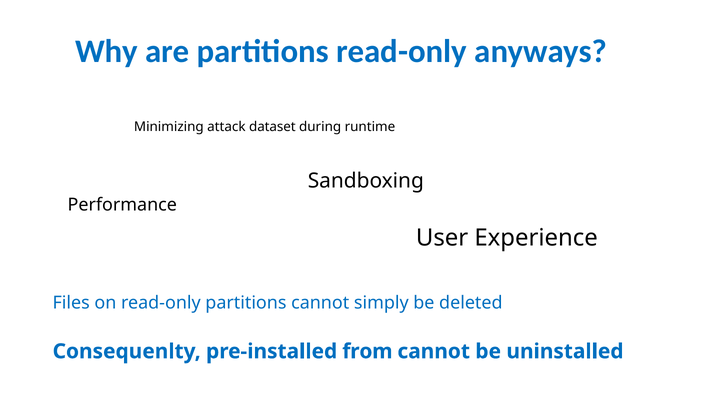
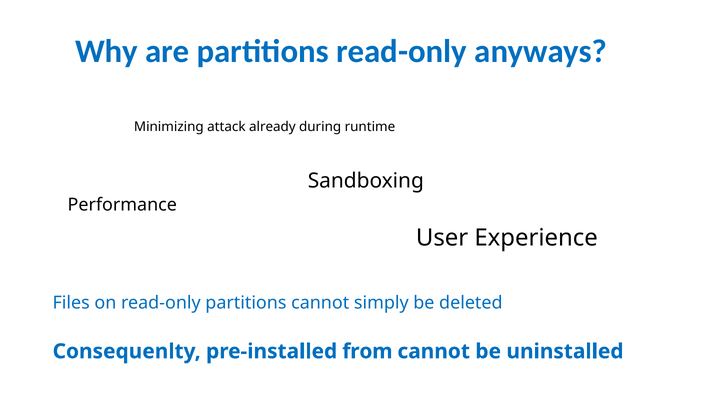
dataset: dataset -> already
